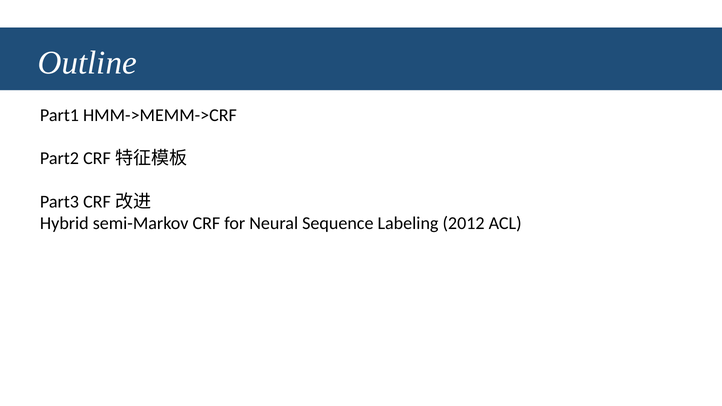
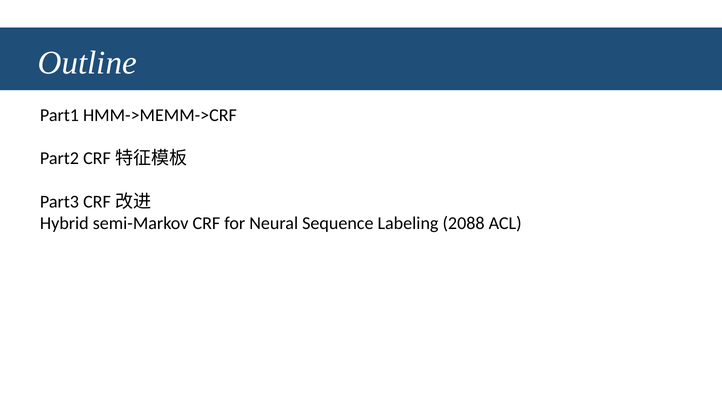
2012: 2012 -> 2088
